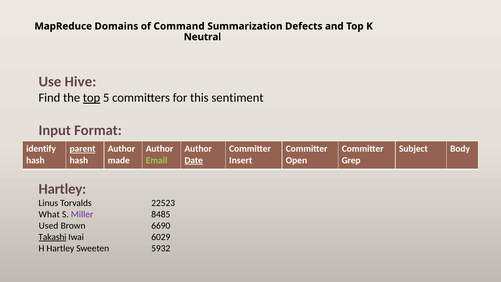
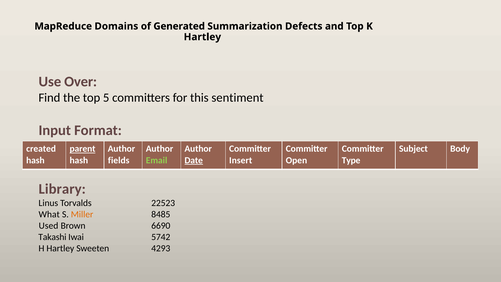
Command: Command -> Generated
Neutral at (202, 37): Neutral -> Hartley
Hive: Hive -> Over
top at (92, 98) underline: present -> none
identify: identify -> created
made: made -> fields
Grep: Grep -> Type
Hartley at (62, 189): Hartley -> Library
Miller colour: purple -> orange
Takashi underline: present -> none
6029: 6029 -> 5742
5932: 5932 -> 4293
